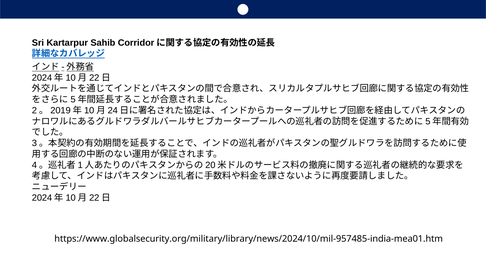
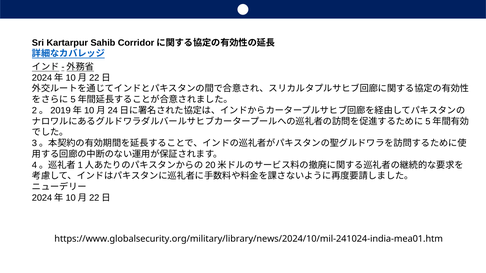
https://www.globalsecurity.org/military/library/news/2024/10/mil-957485-india-mea01.htm: https://www.globalsecurity.org/military/library/news/2024/10/mil-957485-india-mea01.htm -> https://www.globalsecurity.org/military/library/news/2024/10/mil-241024-india-mea01.htm
